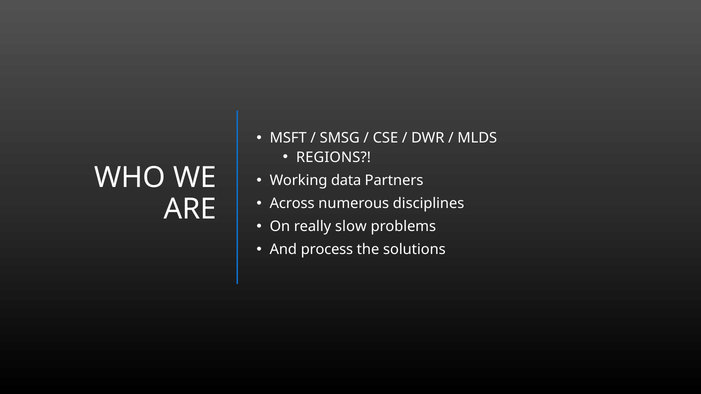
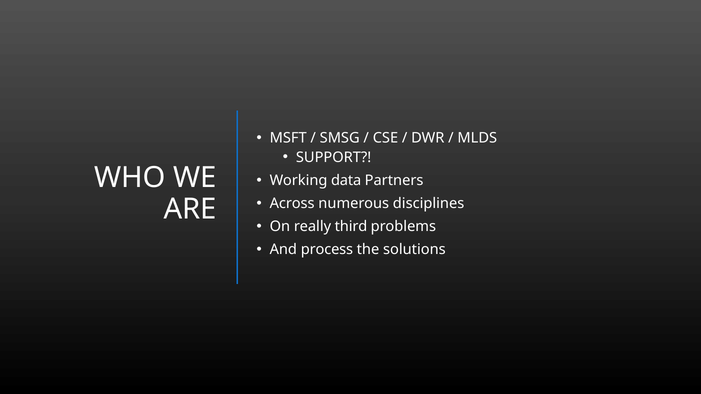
REGIONS: REGIONS -> SUPPORT
slow: slow -> third
